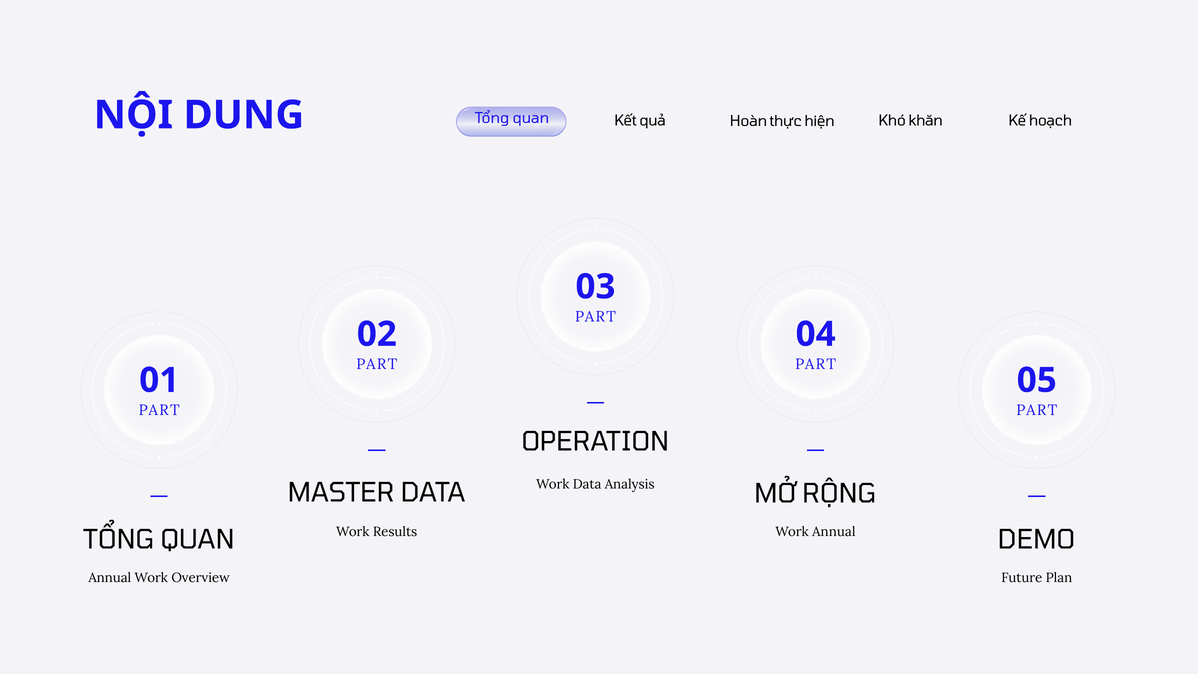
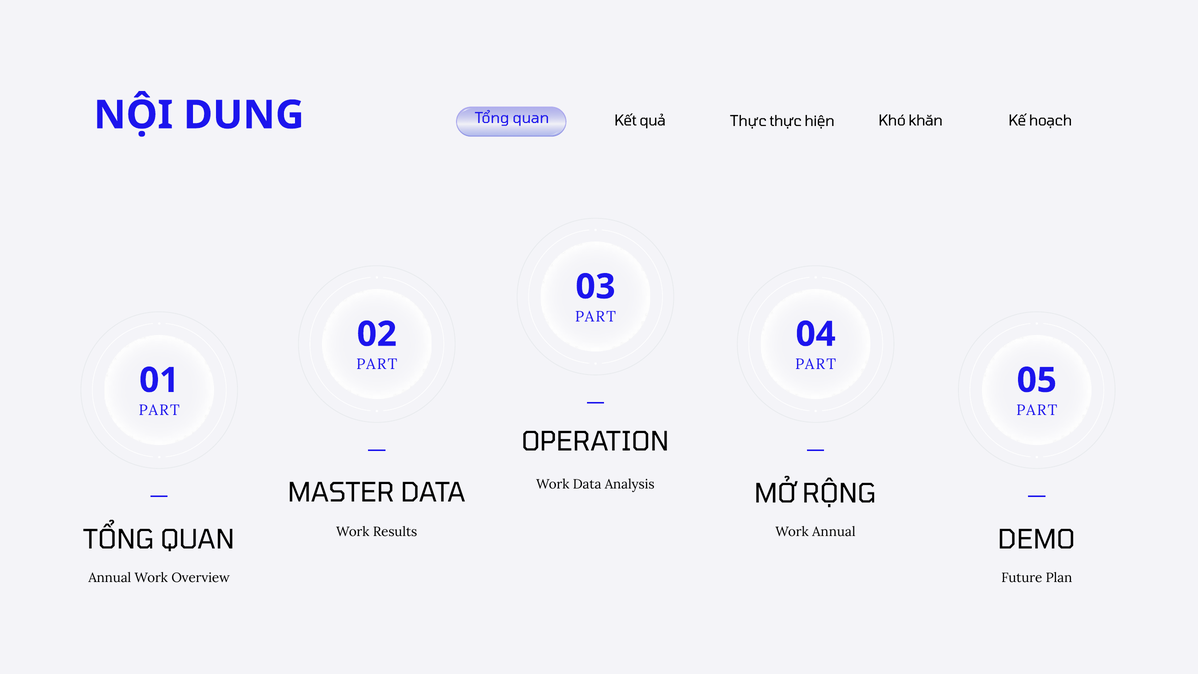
quan Hoàn: Hoàn -> Thực
